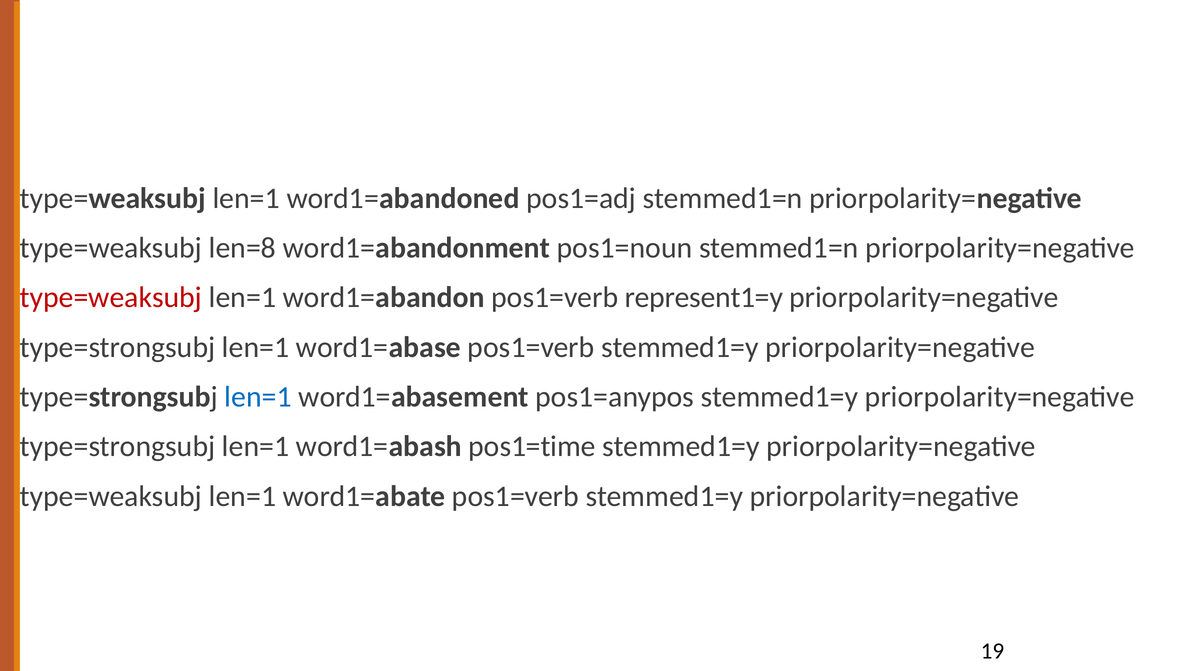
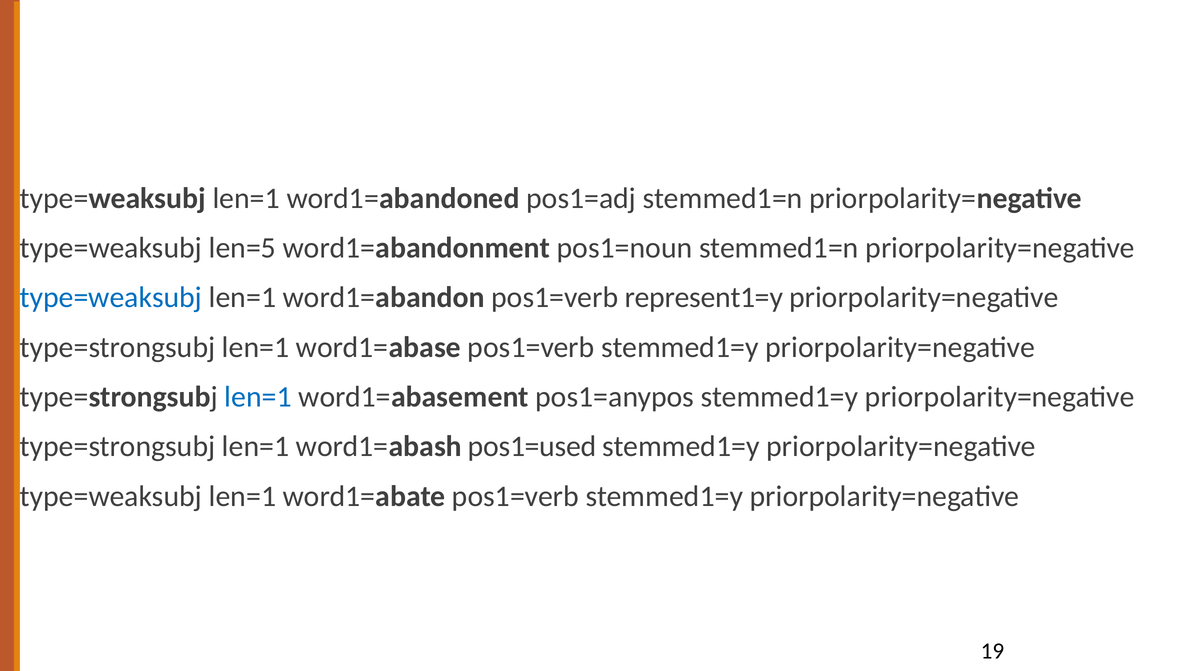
len=8: len=8 -> len=5
type=weaksubj at (111, 298) colour: red -> blue
pos1=time: pos1=time -> pos1=used
